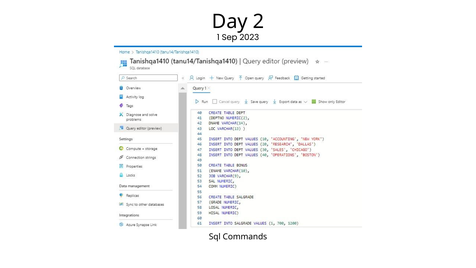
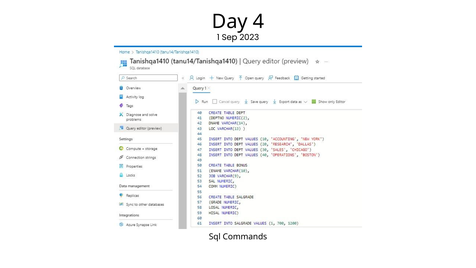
2: 2 -> 4
